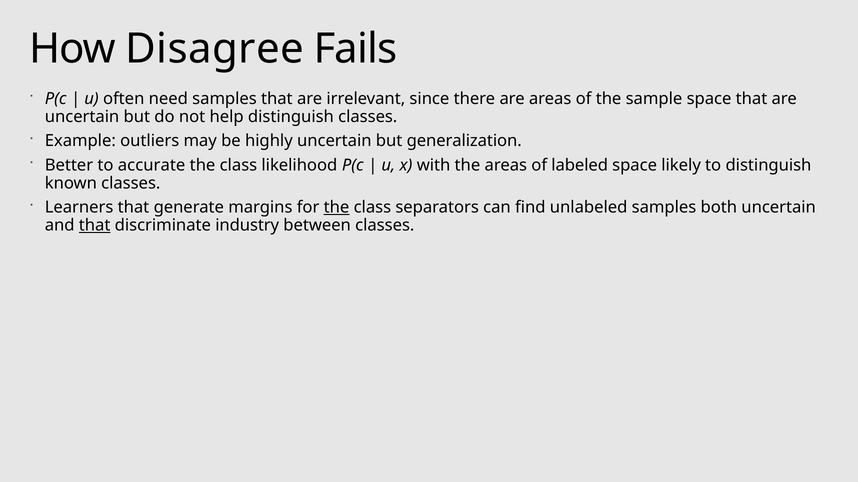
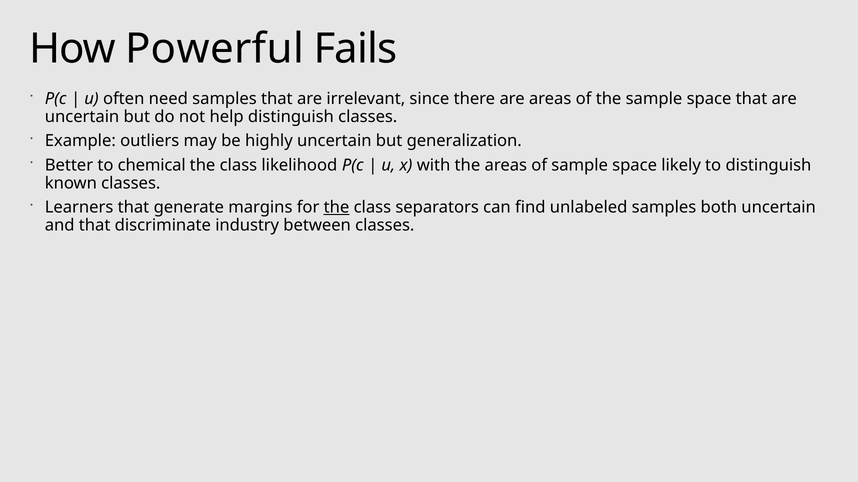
Disagree: Disagree -> Powerful
accurate: accurate -> chemical
of labeled: labeled -> sample
that at (95, 226) underline: present -> none
